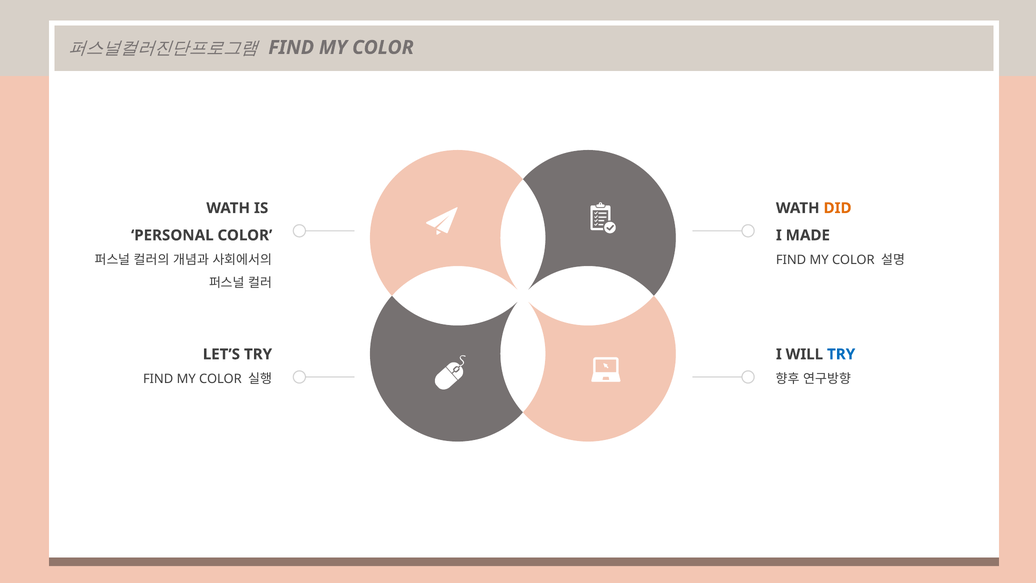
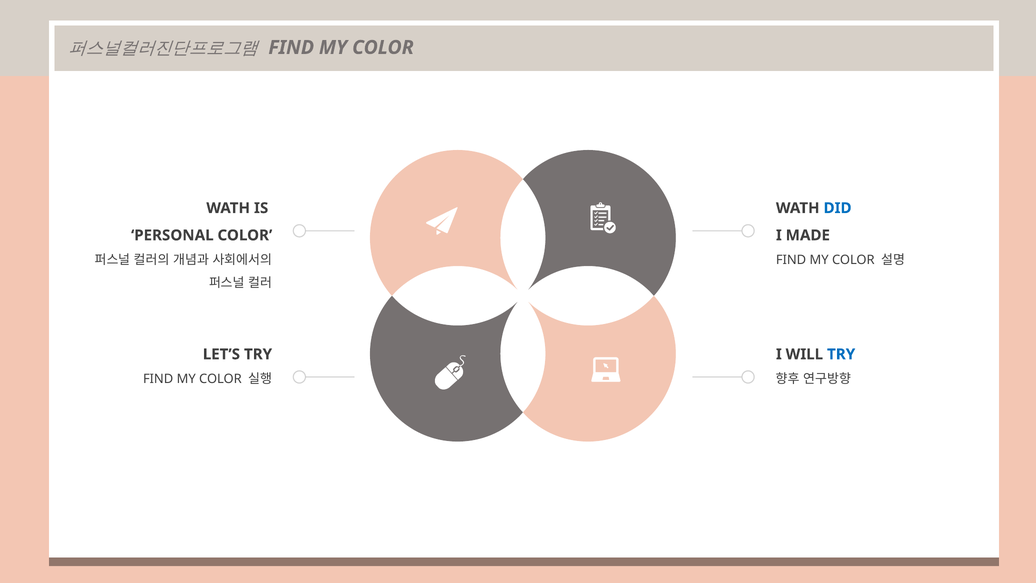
DID colour: orange -> blue
